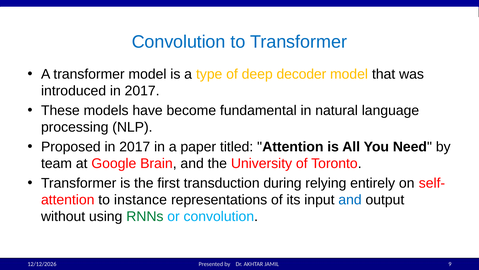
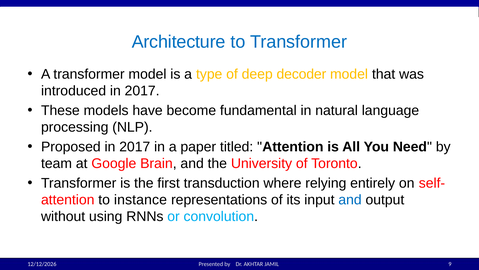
Convolution at (179, 42): Convolution -> Architecture
during: during -> where
RNNs colour: green -> black
